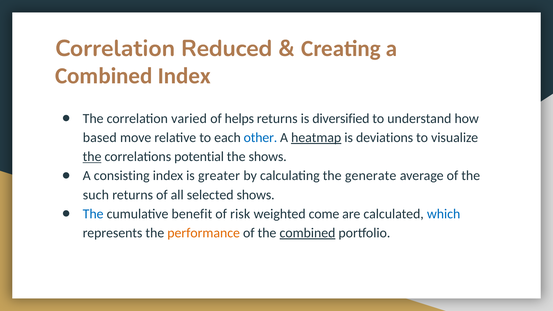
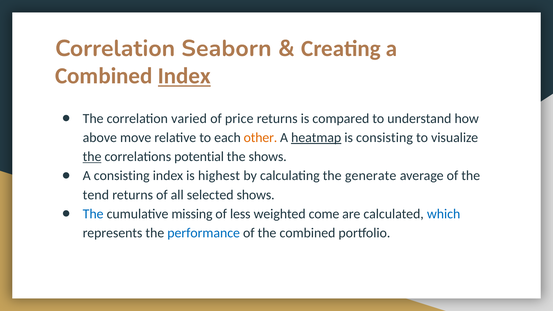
Reduced: Reduced -> Seaborn
Index at (184, 76) underline: none -> present
helps: helps -> price
diversified: diversified -> compared
based: based -> above
other colour: blue -> orange
is deviations: deviations -> consisting
greater: greater -> highest
such: such -> tend
benefit: benefit -> missing
risk: risk -> less
performance colour: orange -> blue
combined at (307, 233) underline: present -> none
